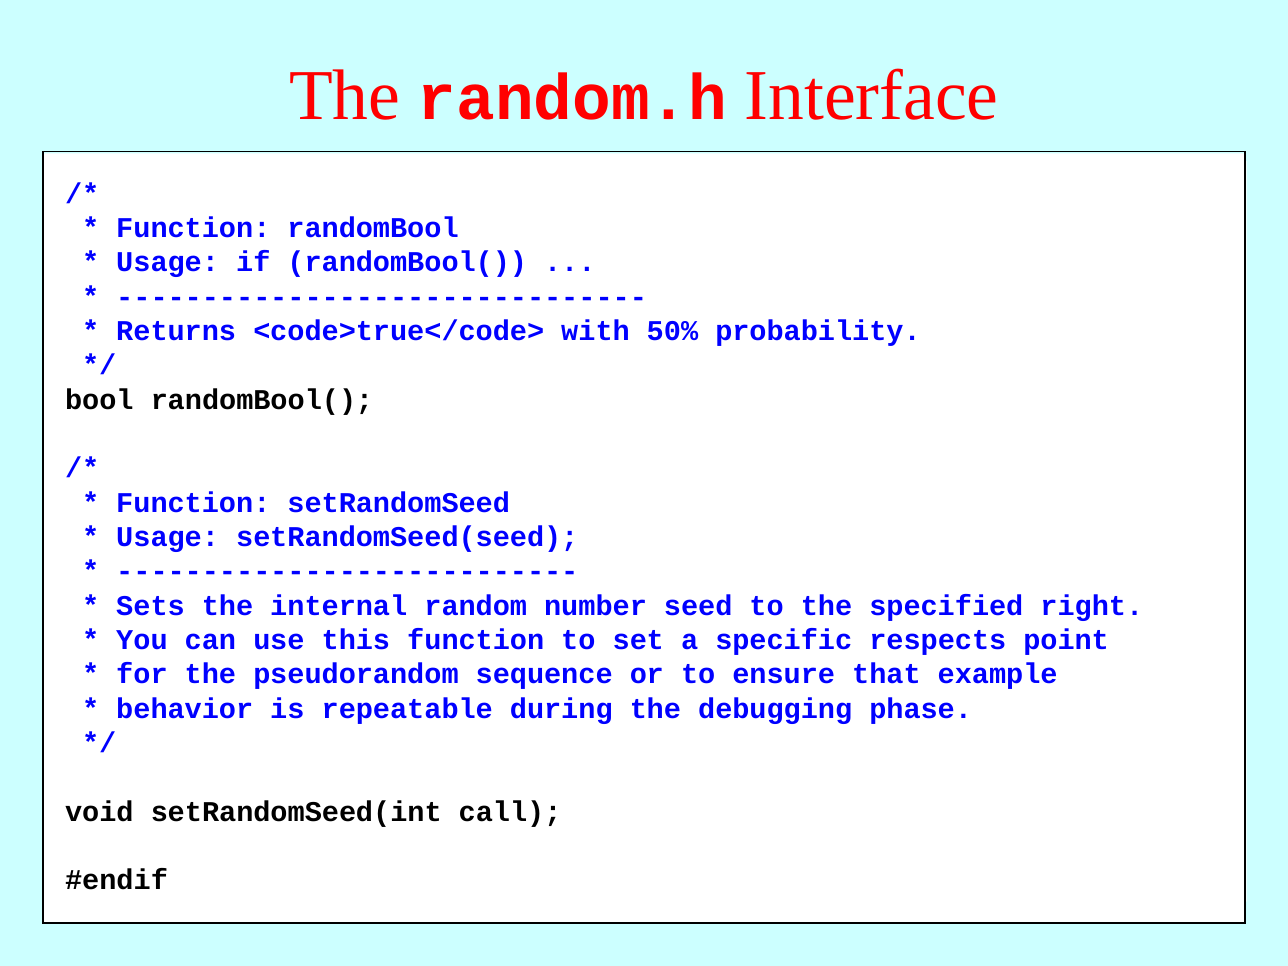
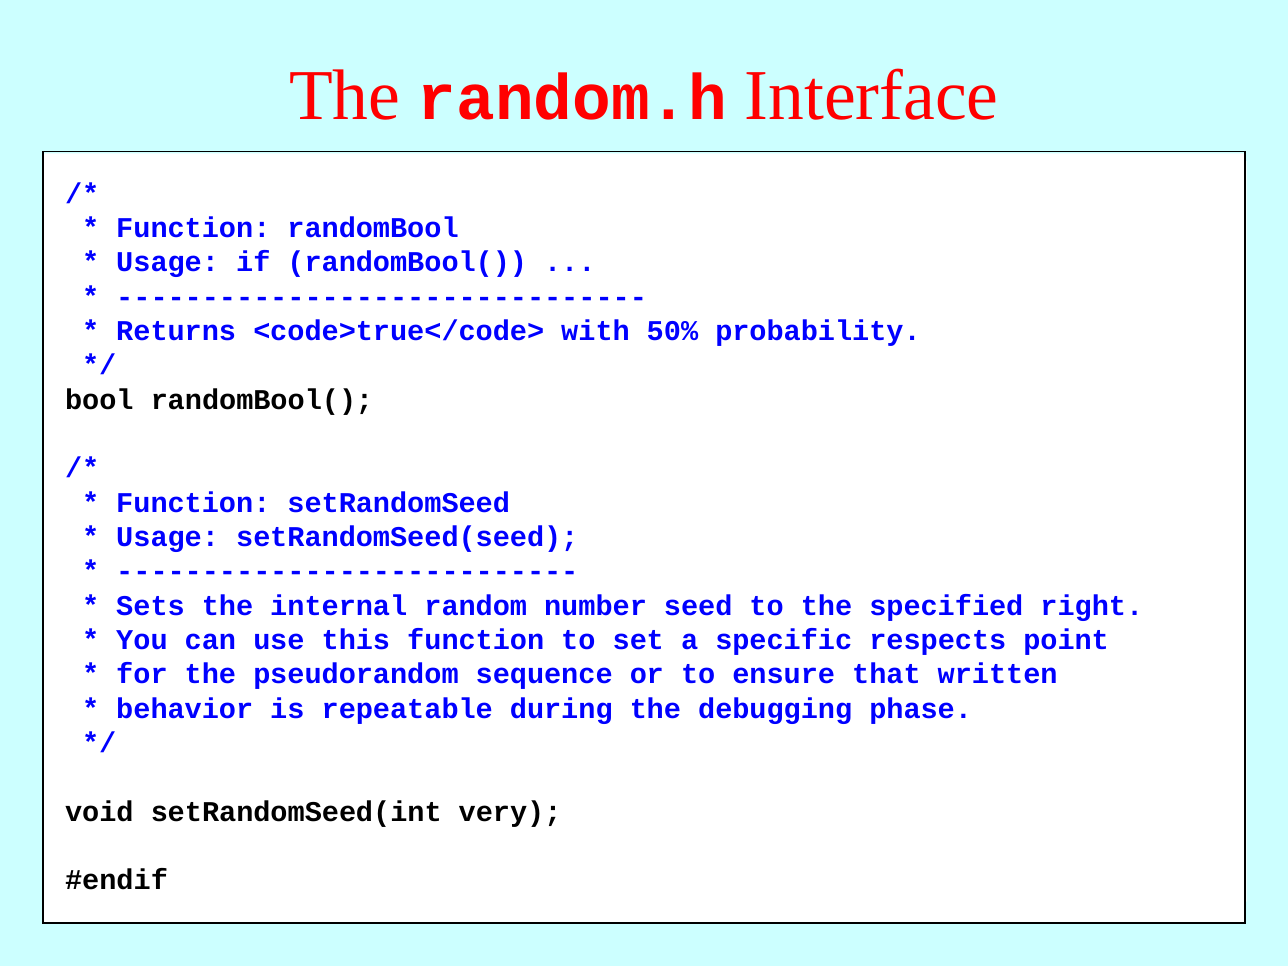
example: example -> written
call: call -> very
